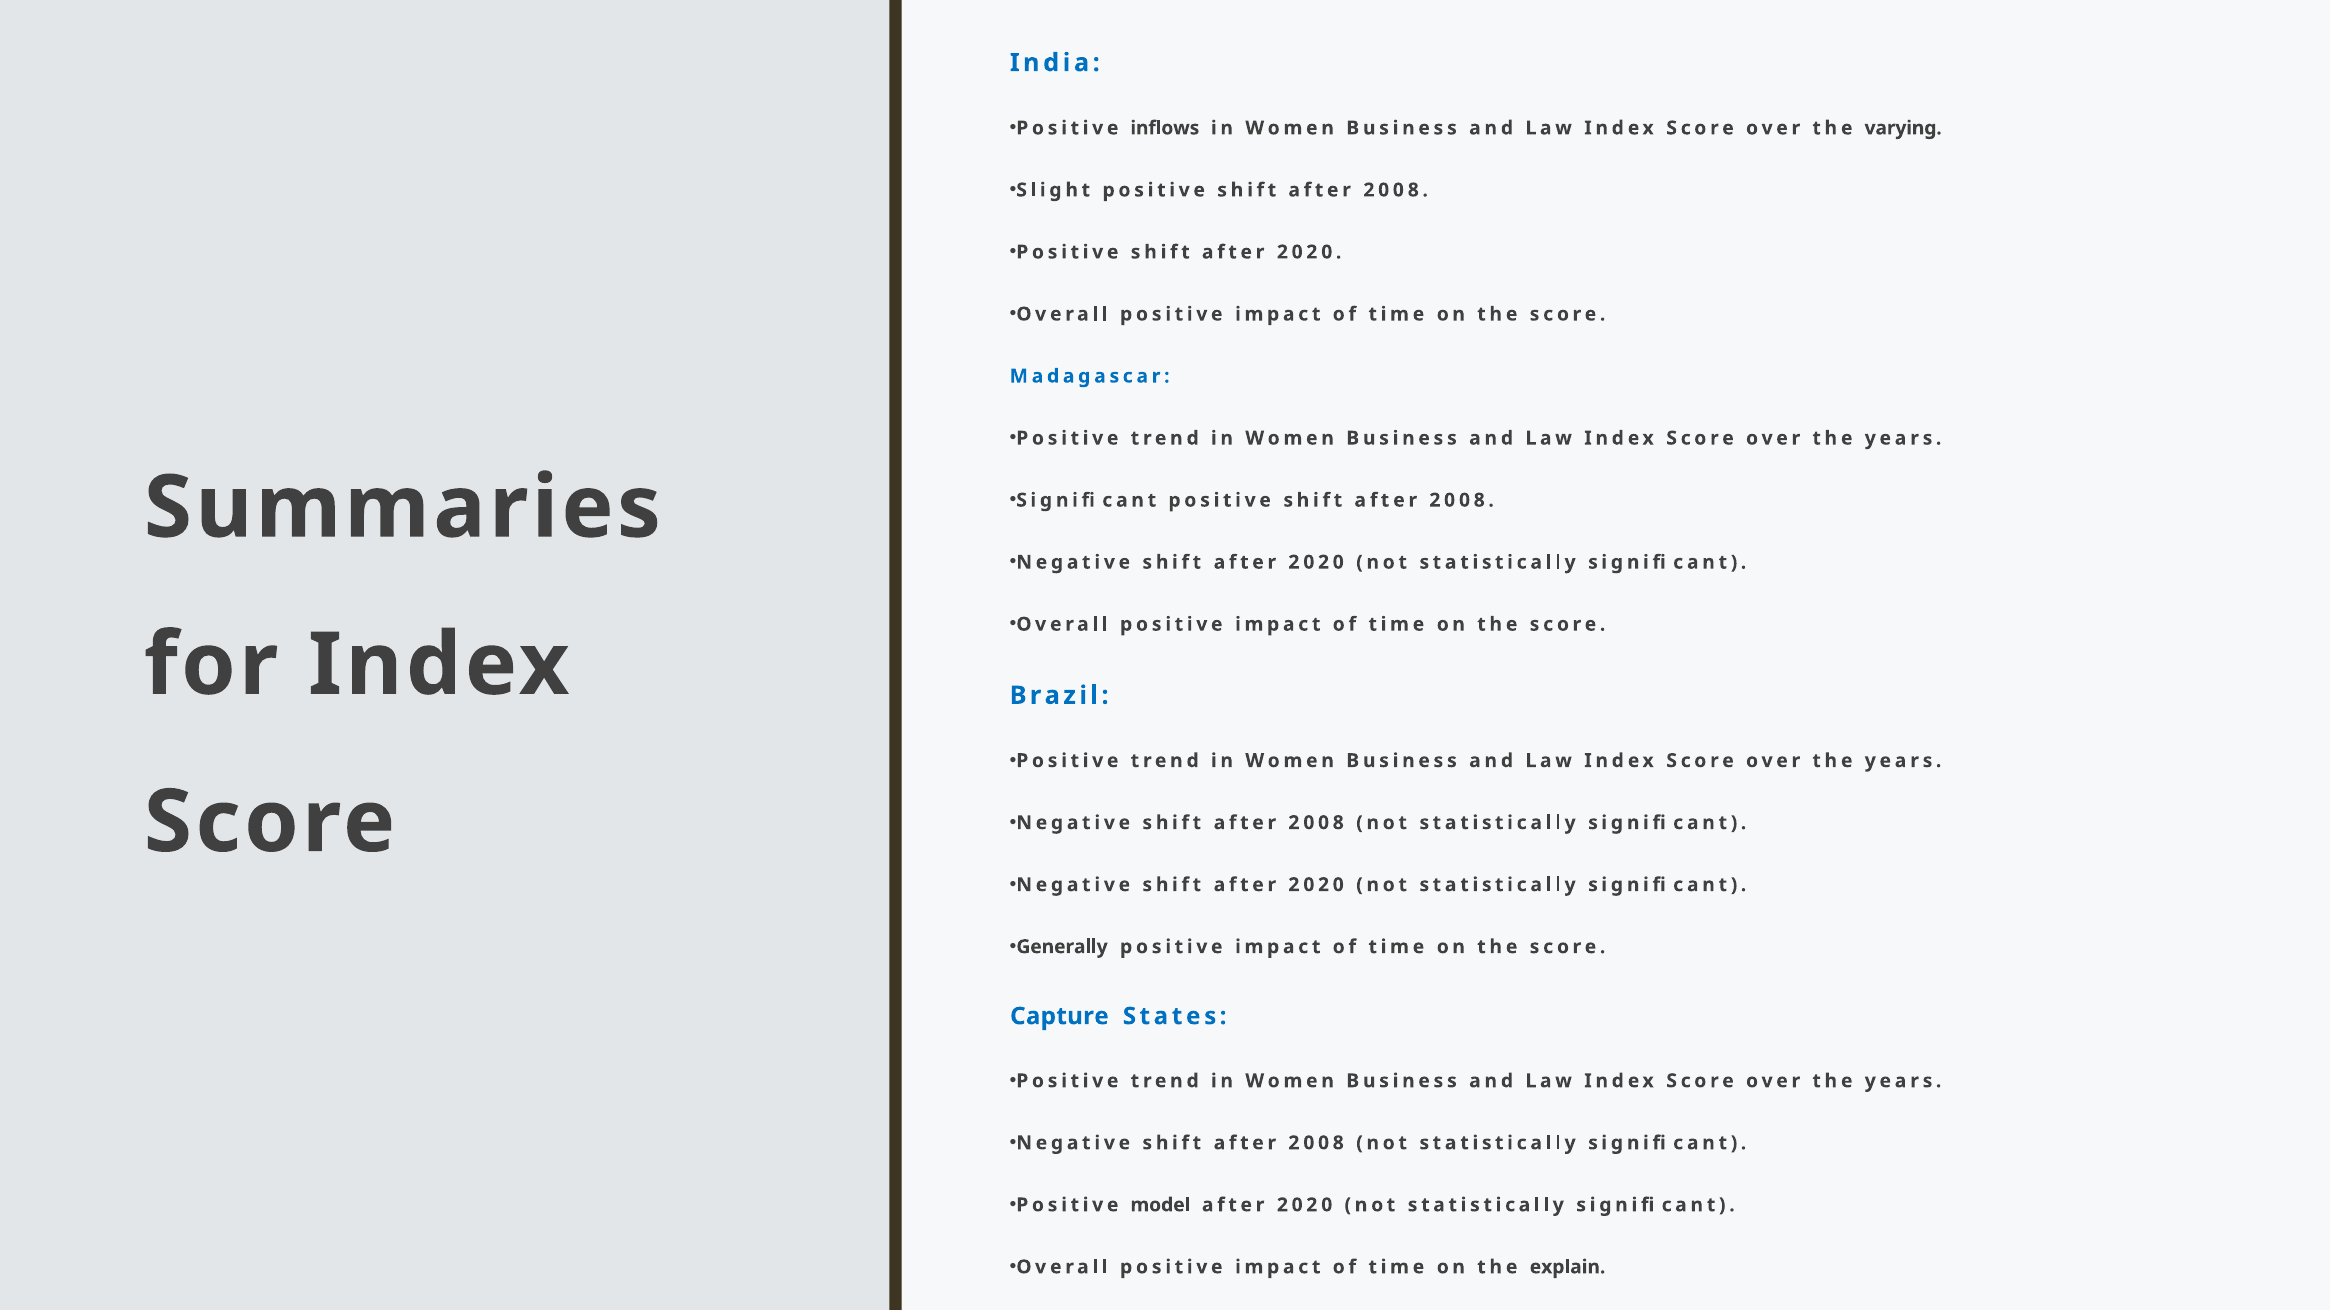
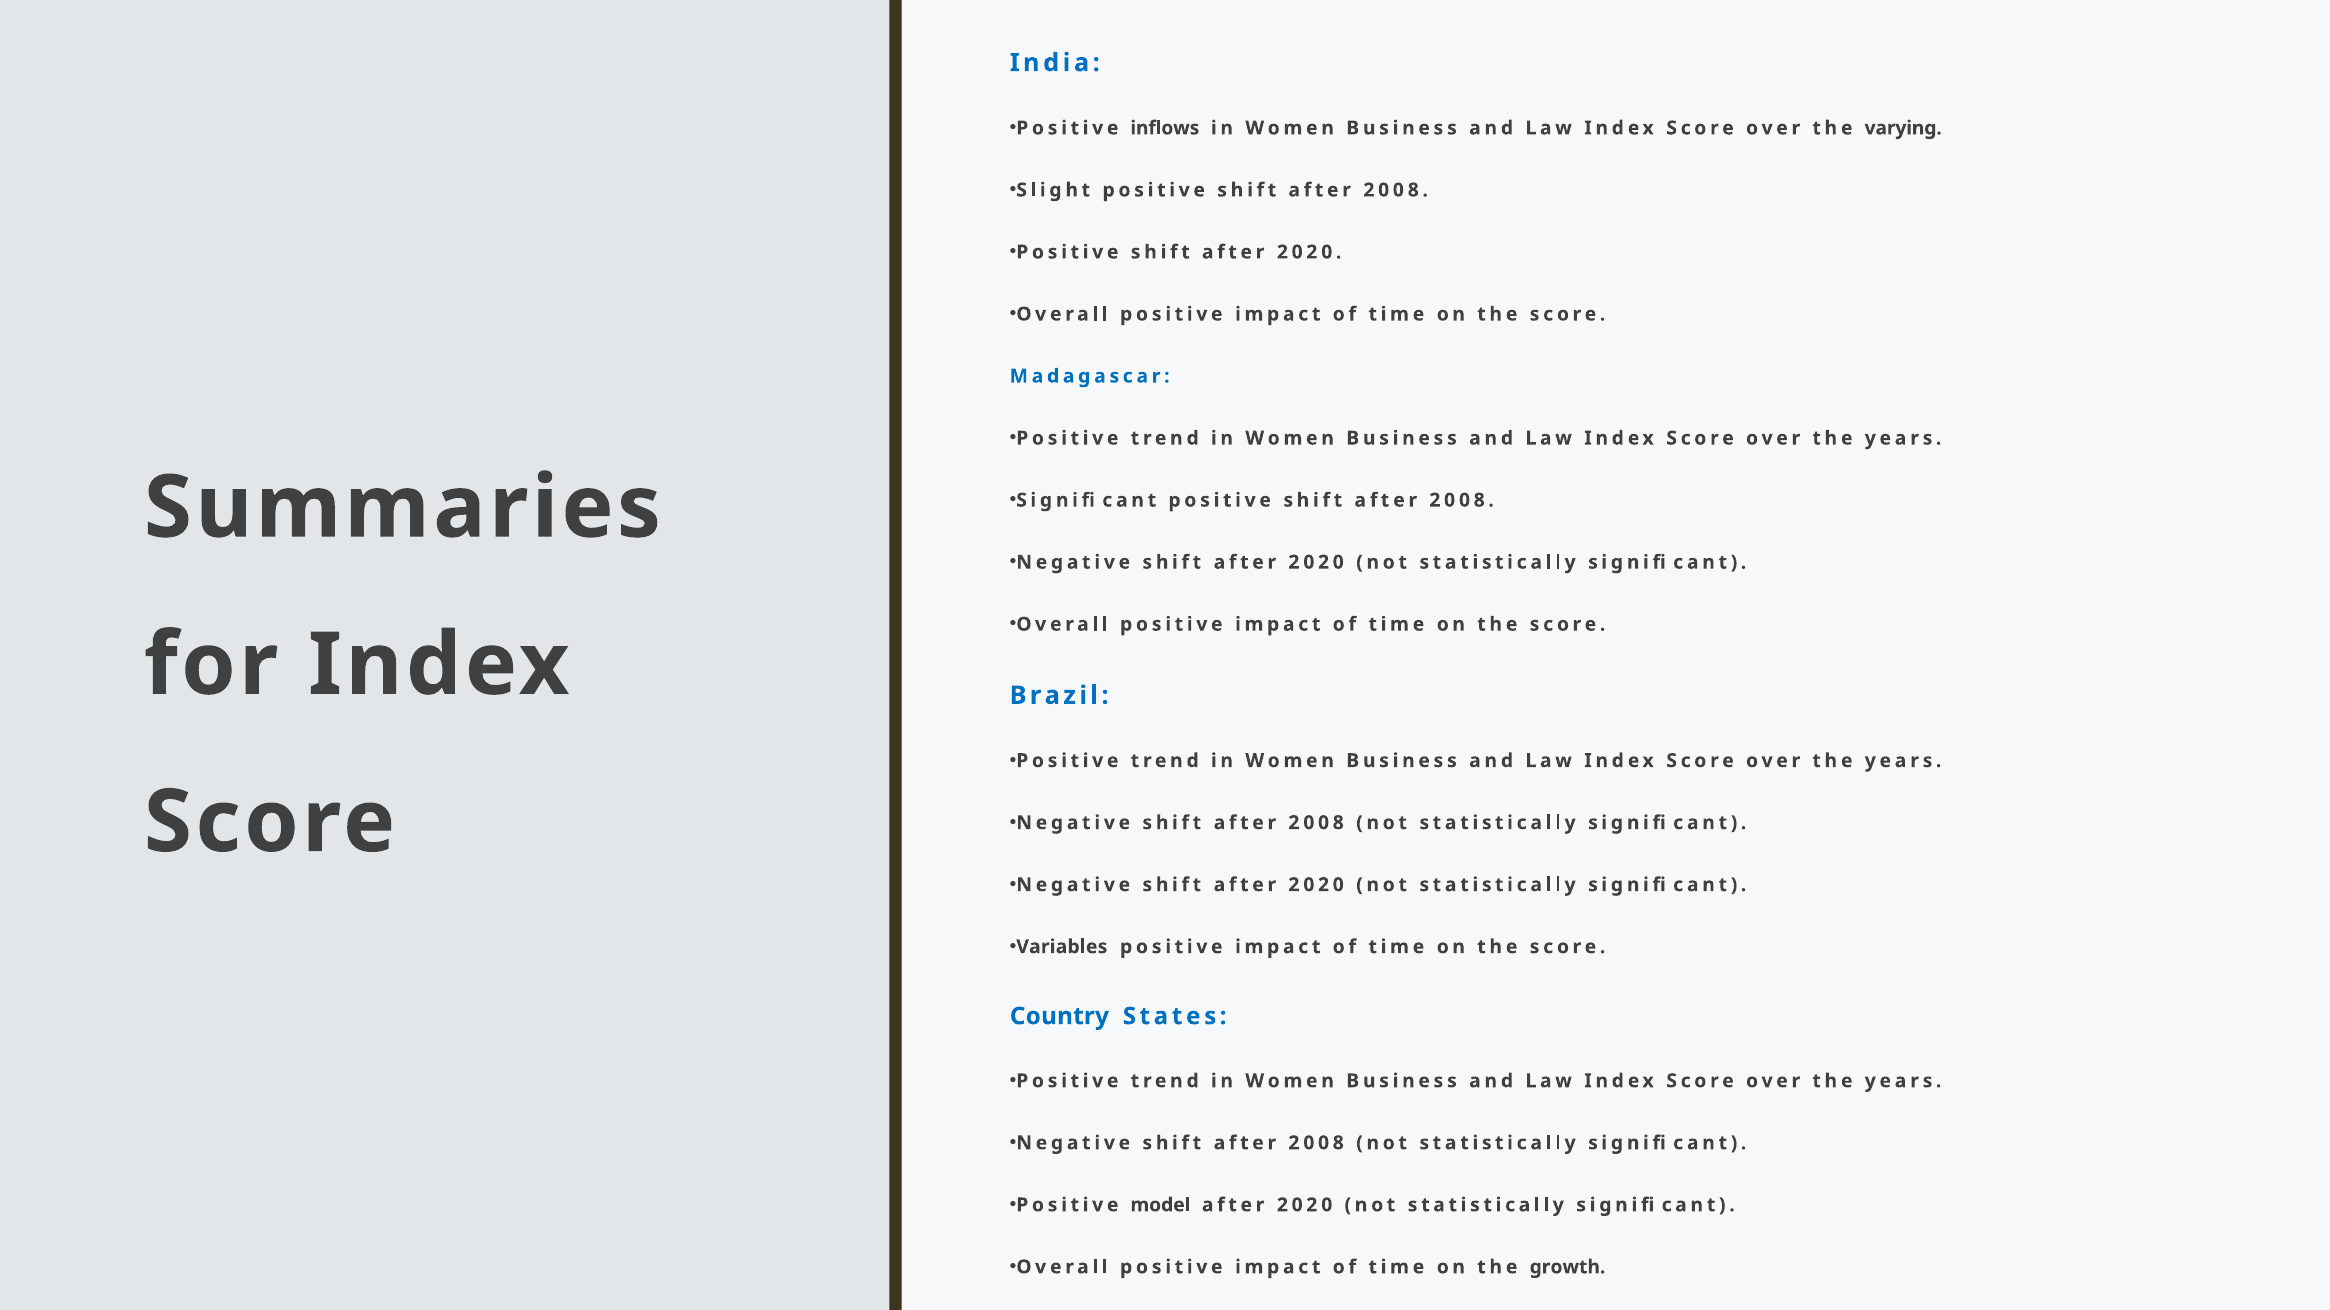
Generally: Generally -> Variables
Capture: Capture -> Country
explain: explain -> growth
